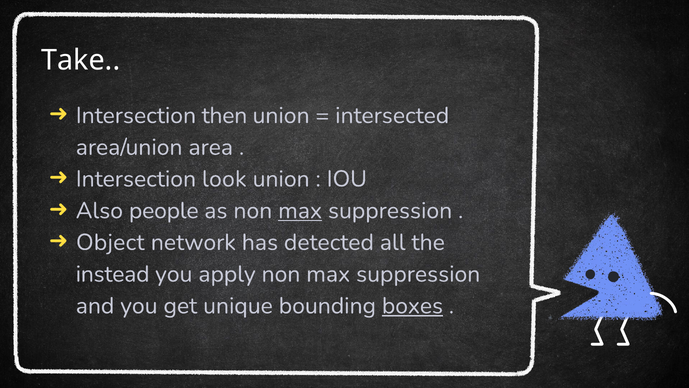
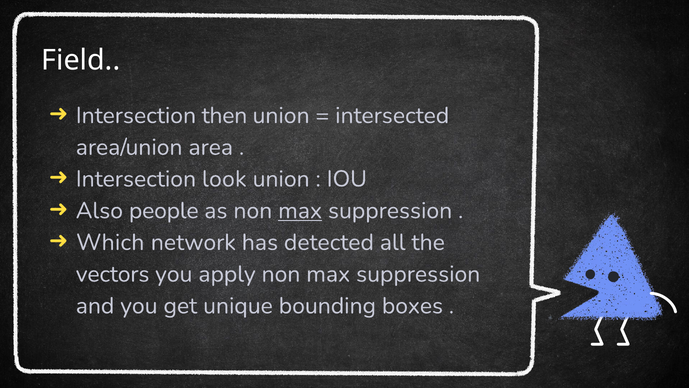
Take: Take -> Field
Object: Object -> Which
instead: instead -> vectors
boxes underline: present -> none
